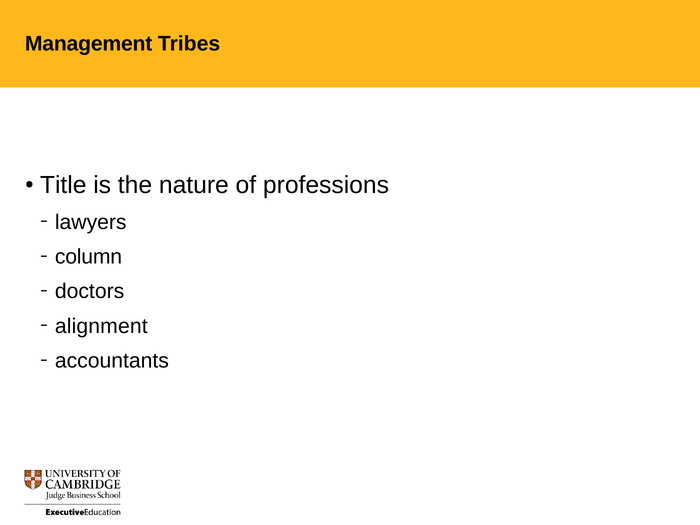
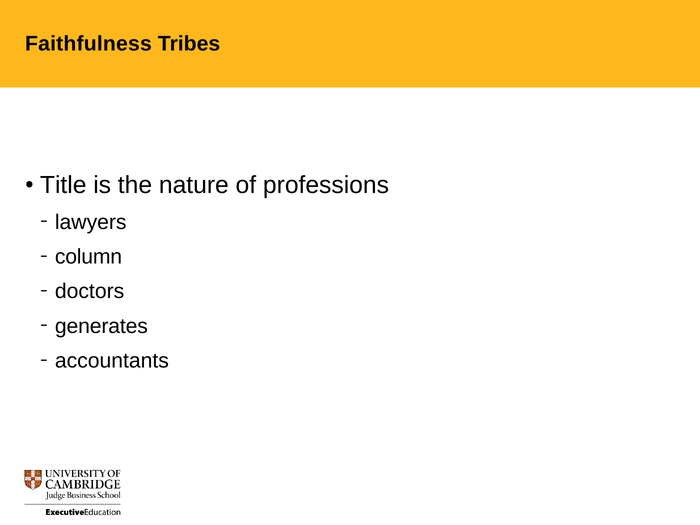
Management: Management -> Faithfulness
alignment: alignment -> generates
